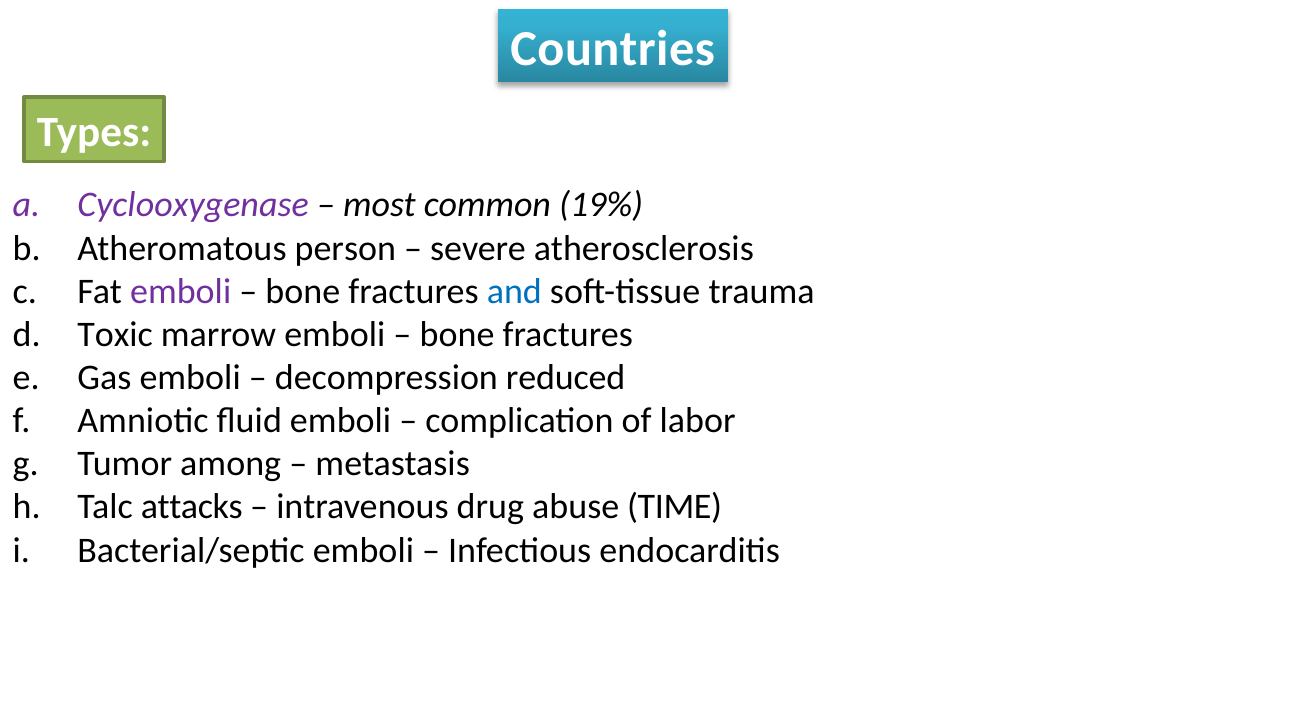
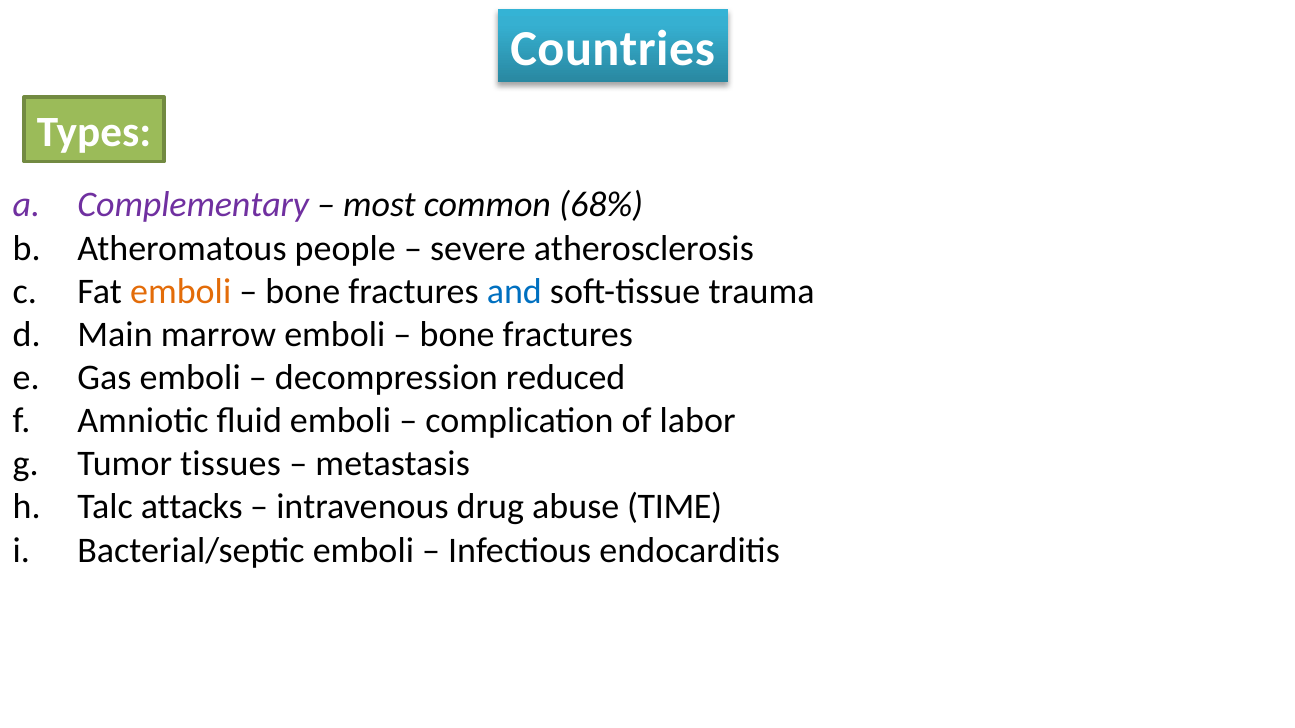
Cyclooxygenase: Cyclooxygenase -> Complementary
19%: 19% -> 68%
person: person -> people
emboli at (181, 292) colour: purple -> orange
Toxic: Toxic -> Main
among: among -> tissues
